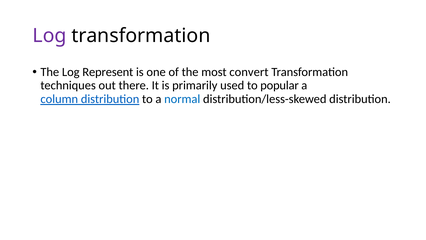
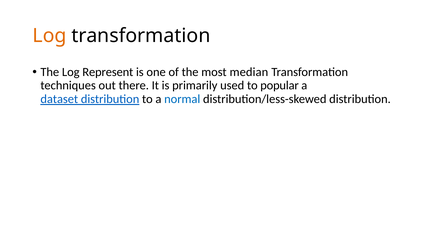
Log at (50, 36) colour: purple -> orange
convert: convert -> median
column: column -> dataset
